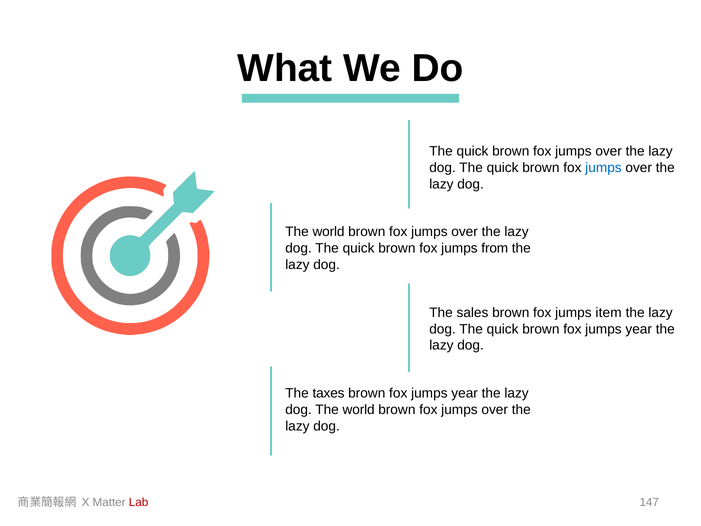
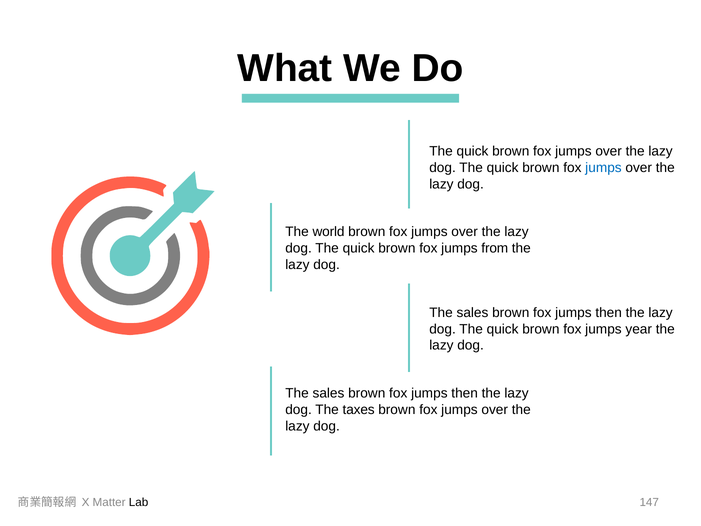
item at (609, 312): item -> then
taxes at (329, 393): taxes -> sales
year at (465, 393): year -> then
world at (359, 409): world -> taxes
Lab colour: red -> black
